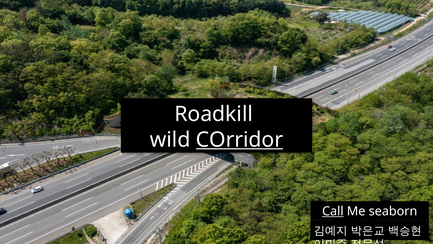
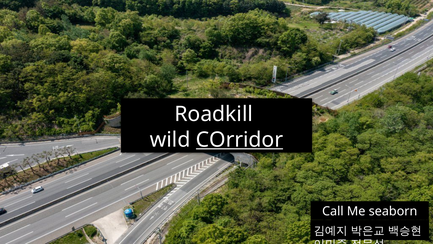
Call underline: present -> none
